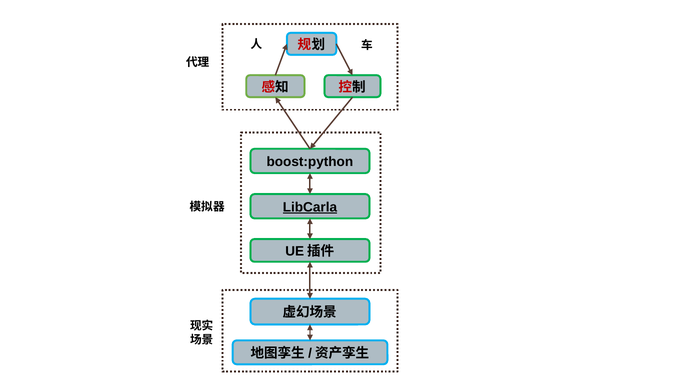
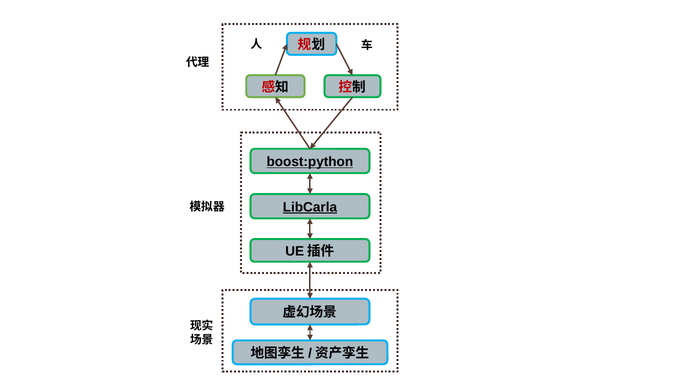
boost:python underline: none -> present
